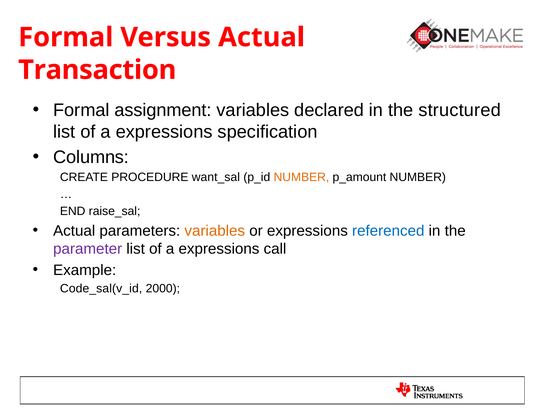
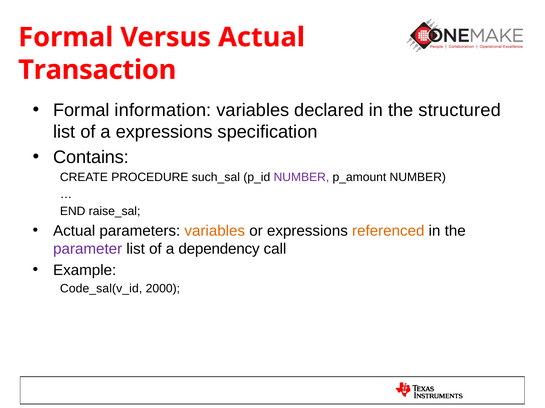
assignment: assignment -> information
Columns: Columns -> Contains
want_sal: want_sal -> such_sal
NUMBER at (301, 178) colour: orange -> purple
referenced colour: blue -> orange
expressions at (219, 249): expressions -> dependency
